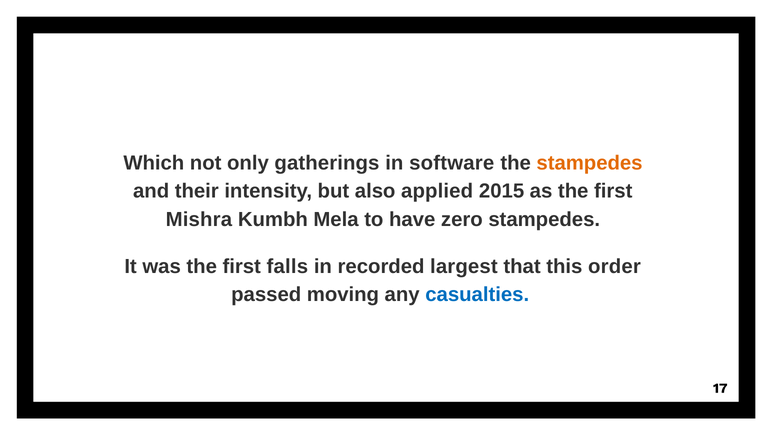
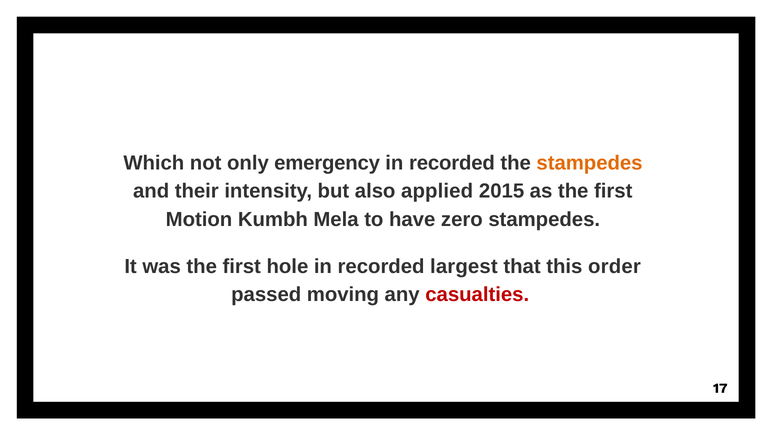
gatherings: gatherings -> emergency
software at (452, 163): software -> recorded
Mishra: Mishra -> Motion
falls: falls -> hole
casualties colour: blue -> red
